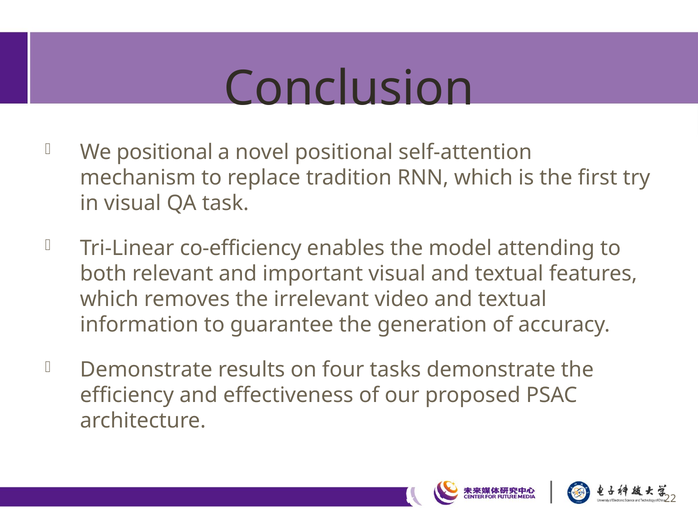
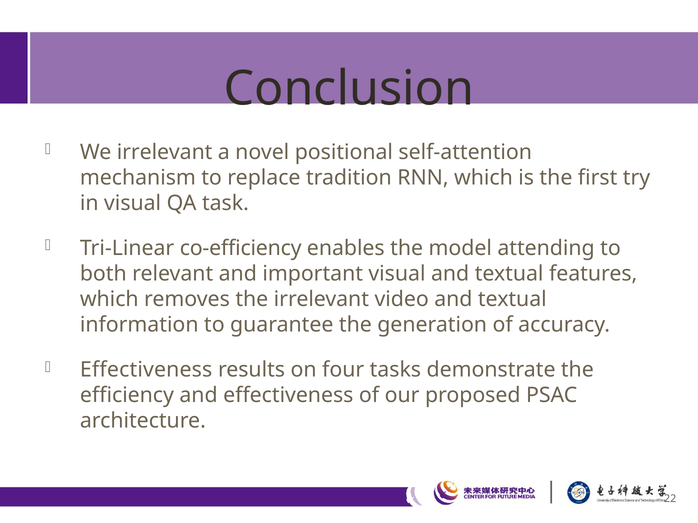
We positional: positional -> irrelevant
Demonstrate at (146, 370): Demonstrate -> Effectiveness
